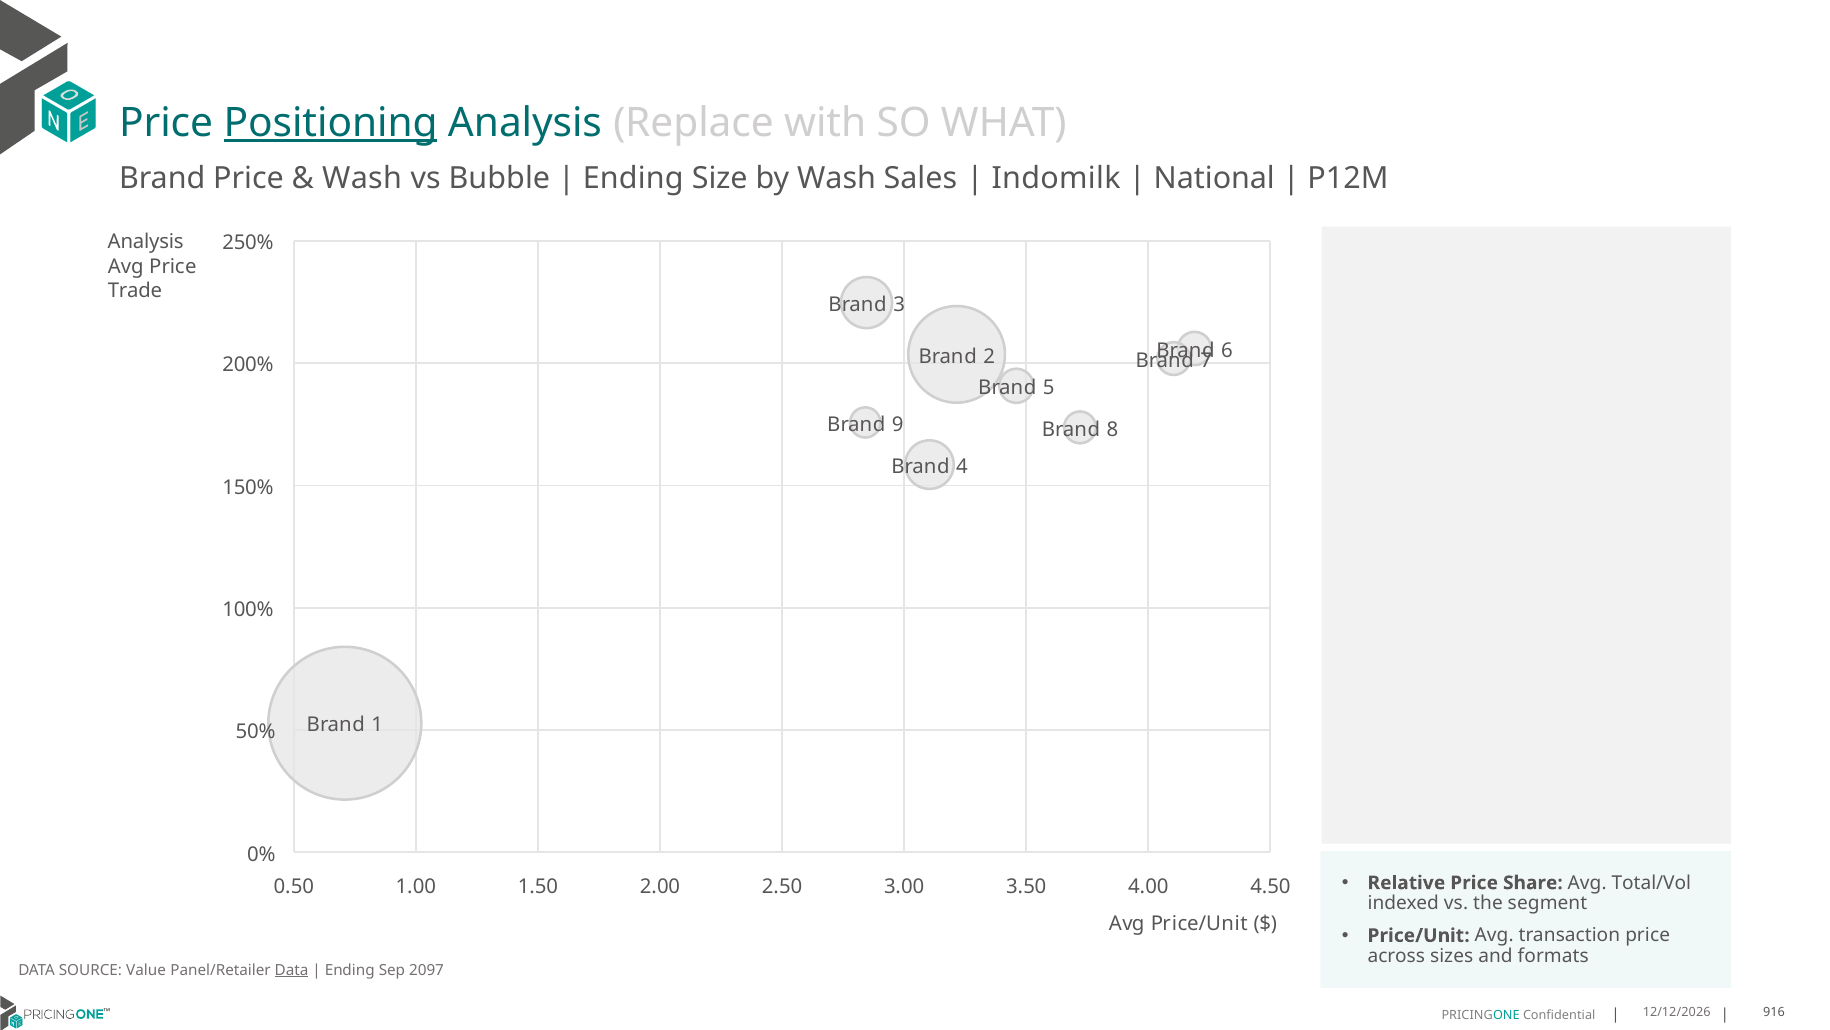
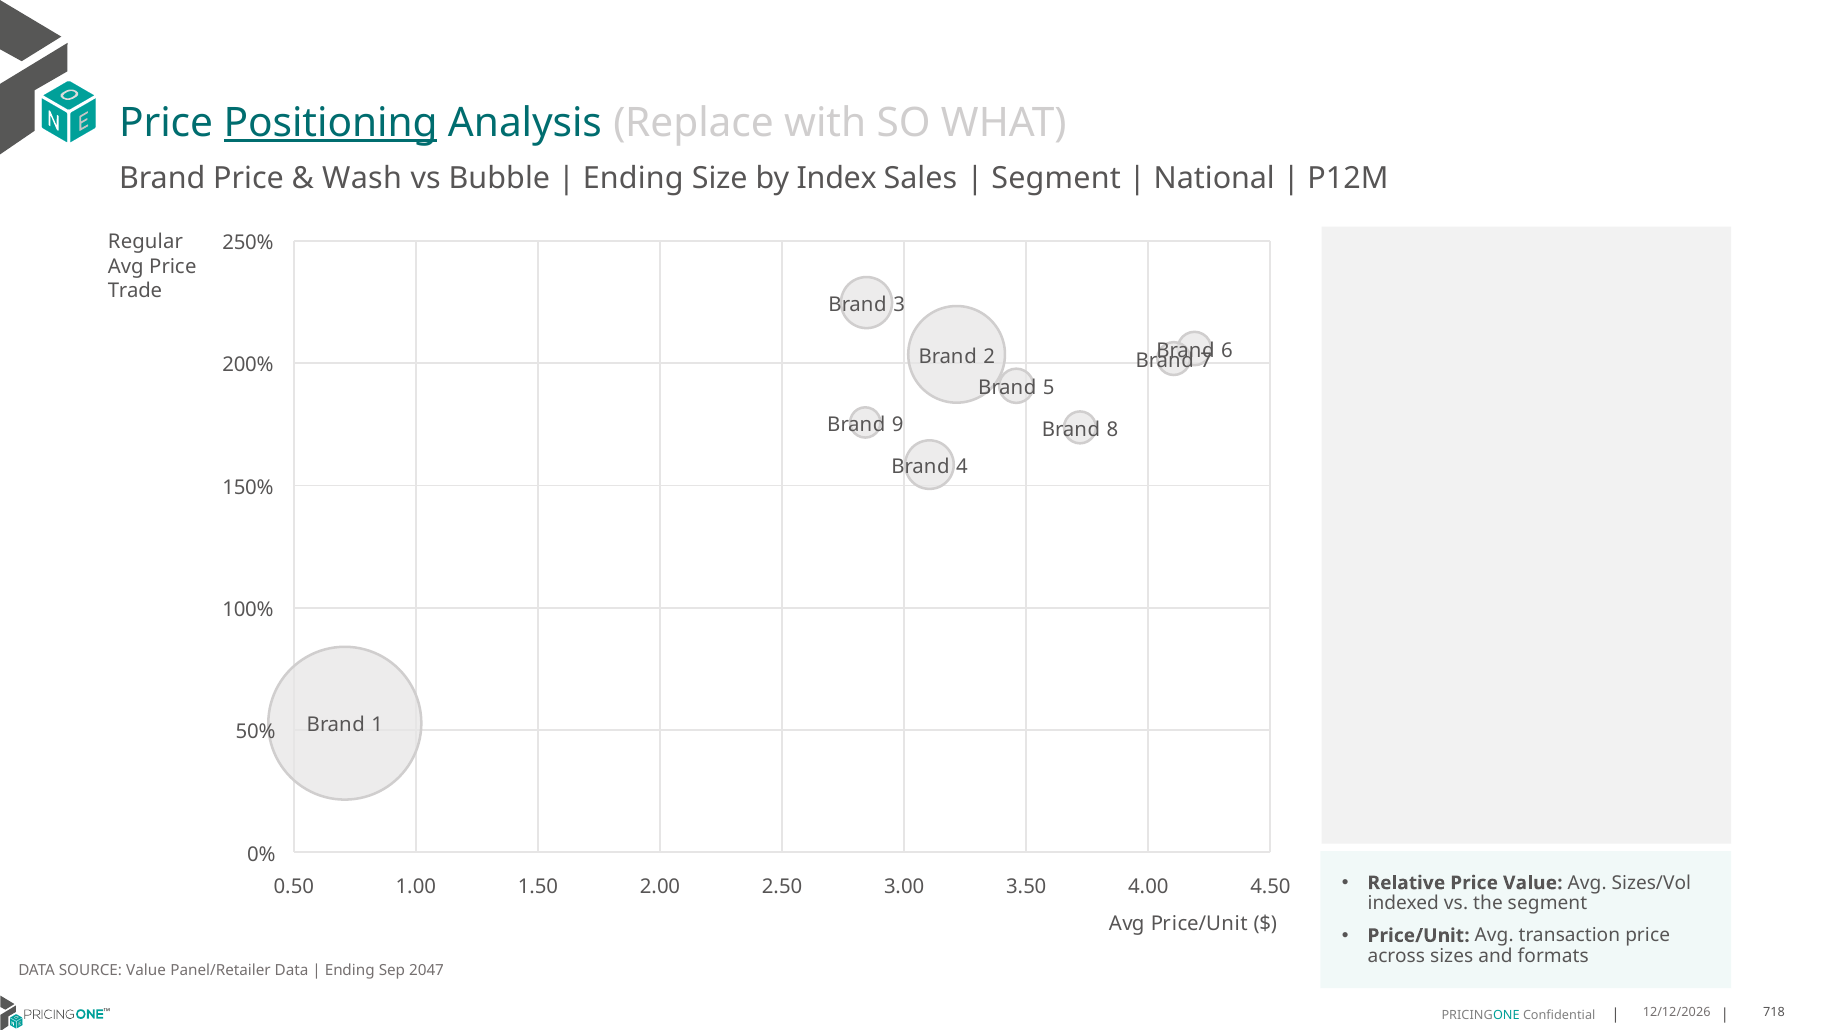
by Wash: Wash -> Index
Indomilk at (1056, 178): Indomilk -> Segment
Analysis at (146, 242): Analysis -> Regular
Price Share: Share -> Value
Total/Vol: Total/Vol -> Sizes/Vol
Data at (292, 970) underline: present -> none
2097: 2097 -> 2047
916: 916 -> 718
